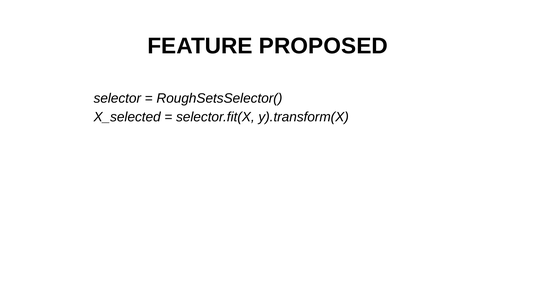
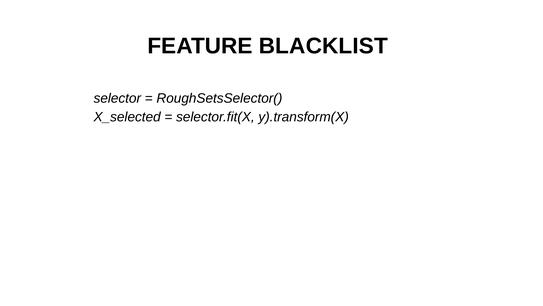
PROPOSED: PROPOSED -> BLACKLIST
